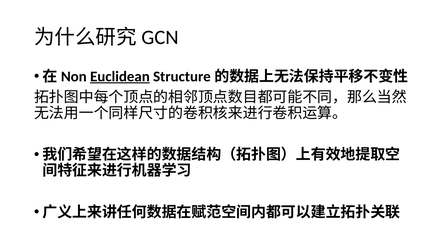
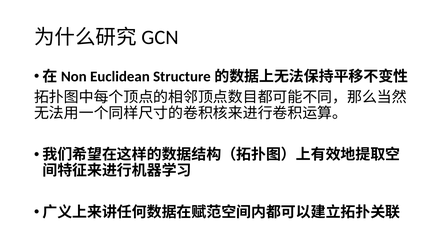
Euclidean underline: present -> none
